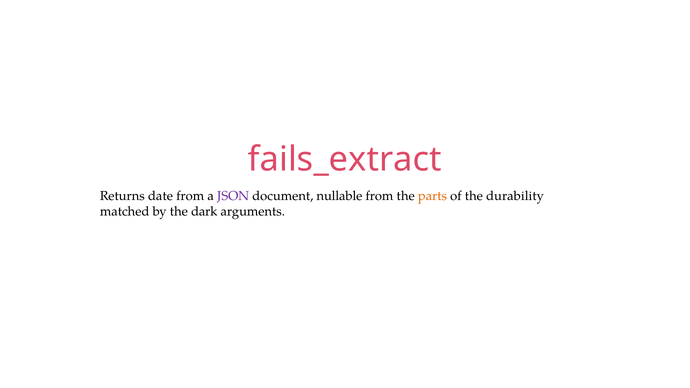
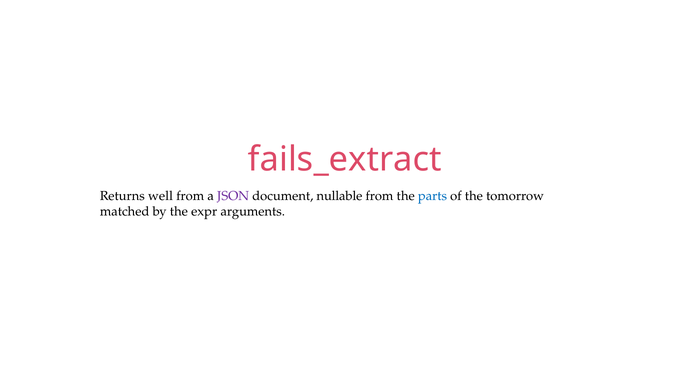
date: date -> well
parts colour: orange -> blue
durability: durability -> tomorrow
dark: dark -> expr
